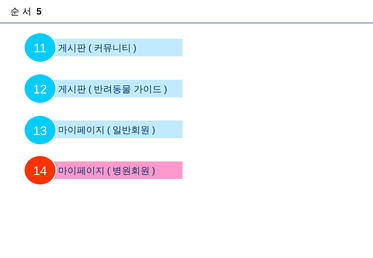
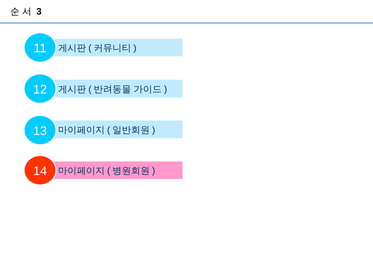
5: 5 -> 3
